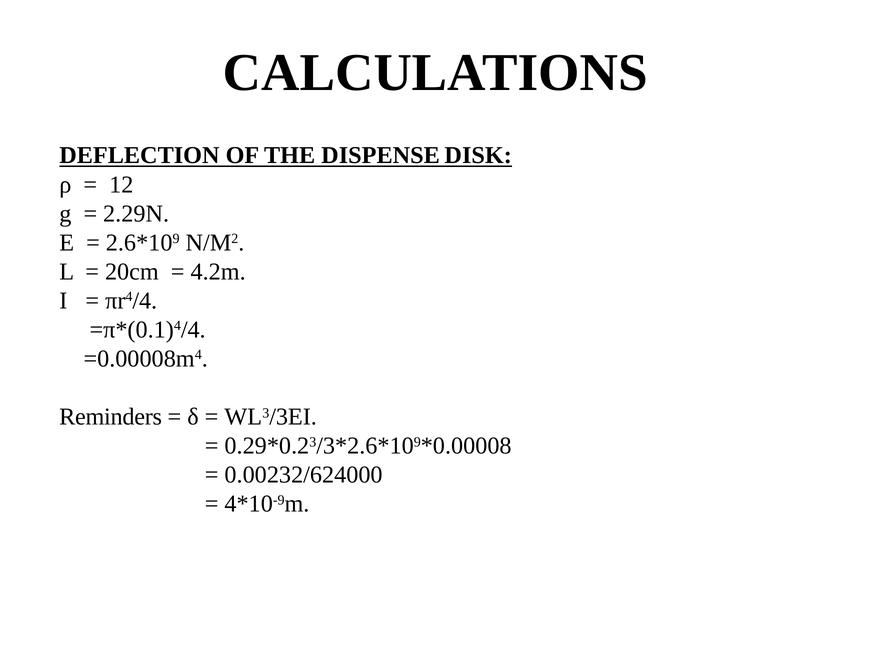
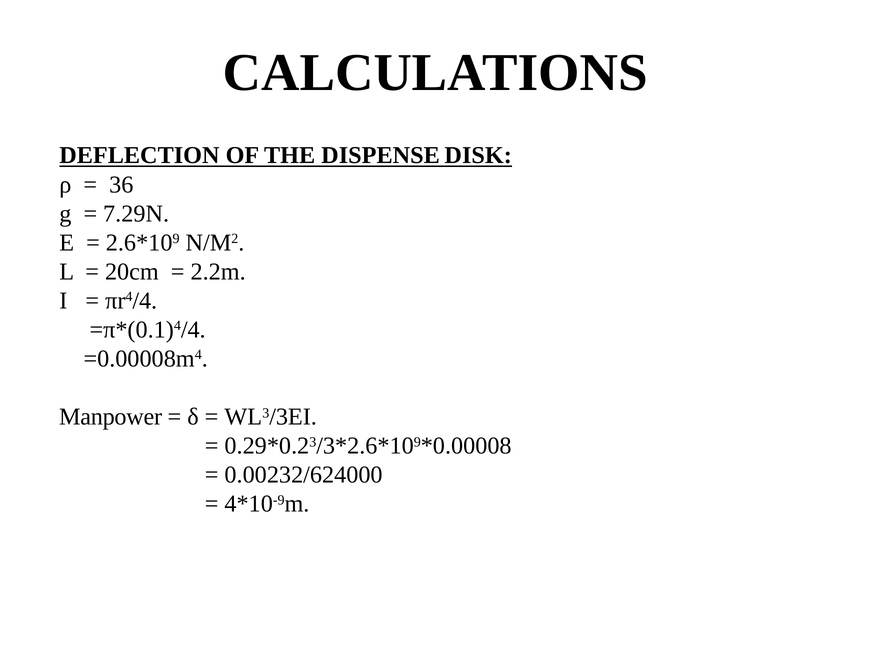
12: 12 -> 36
2.29N: 2.29N -> 7.29N
4.2m: 4.2m -> 2.2m
Reminders: Reminders -> Manpower
